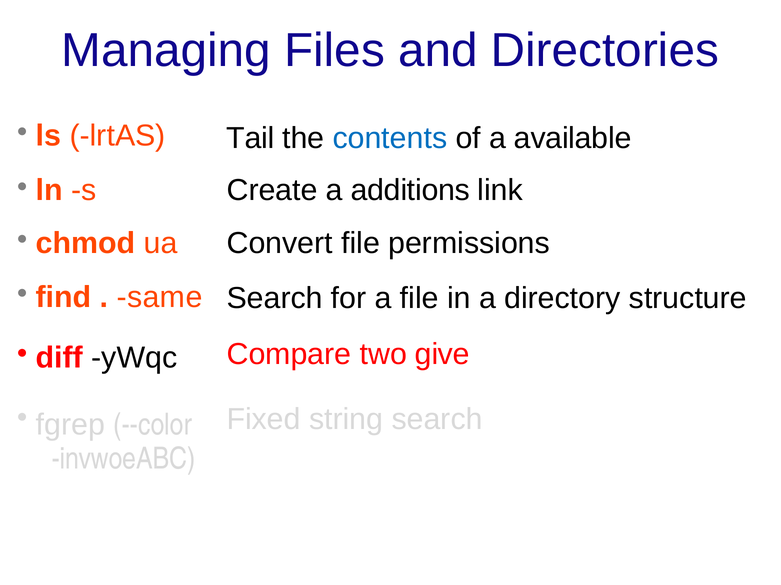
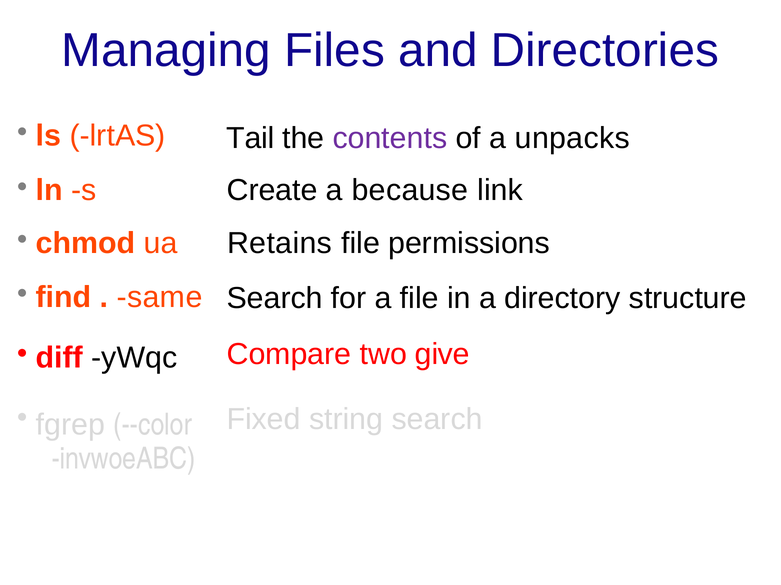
contents colour: blue -> purple
available: available -> unpacks
additions: additions -> because
Convert: Convert -> Retains
